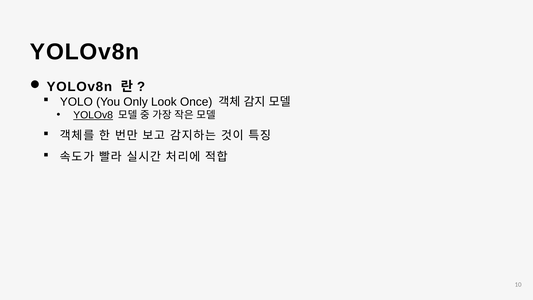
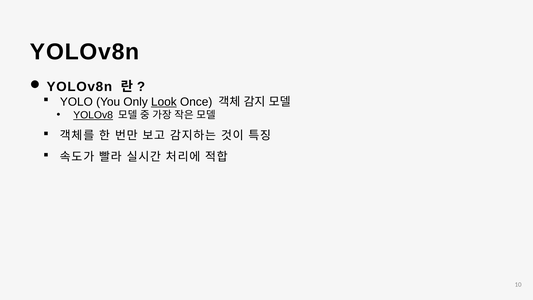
Look underline: none -> present
